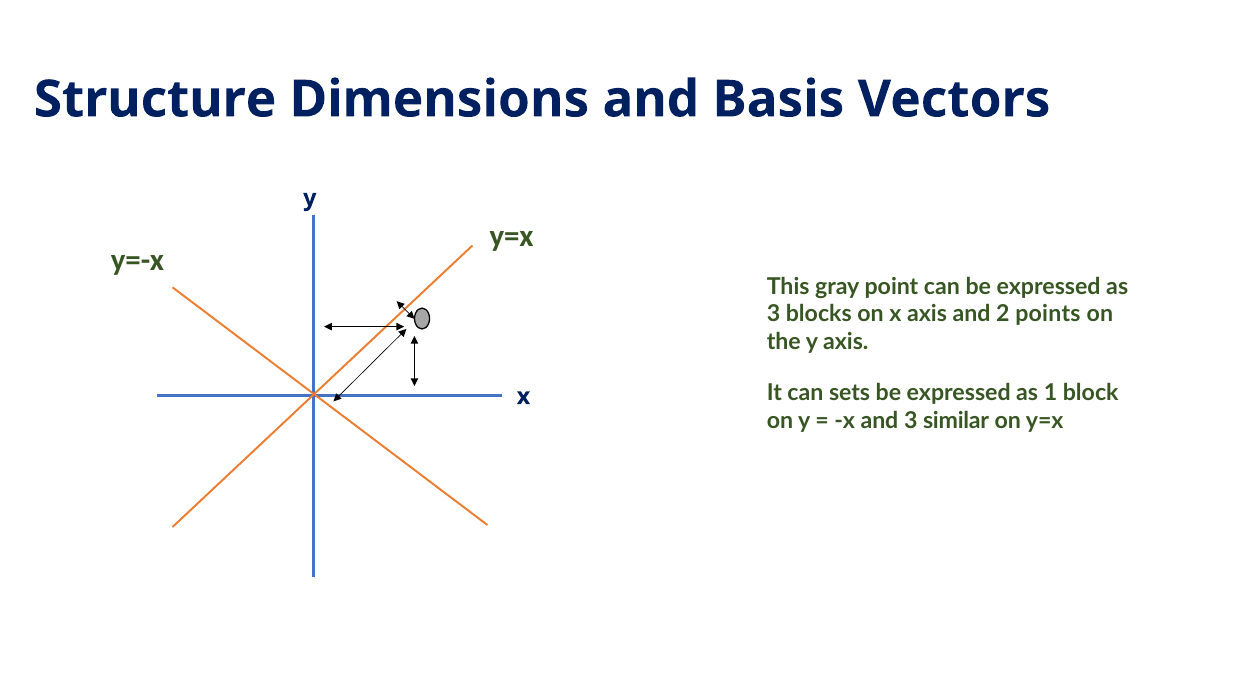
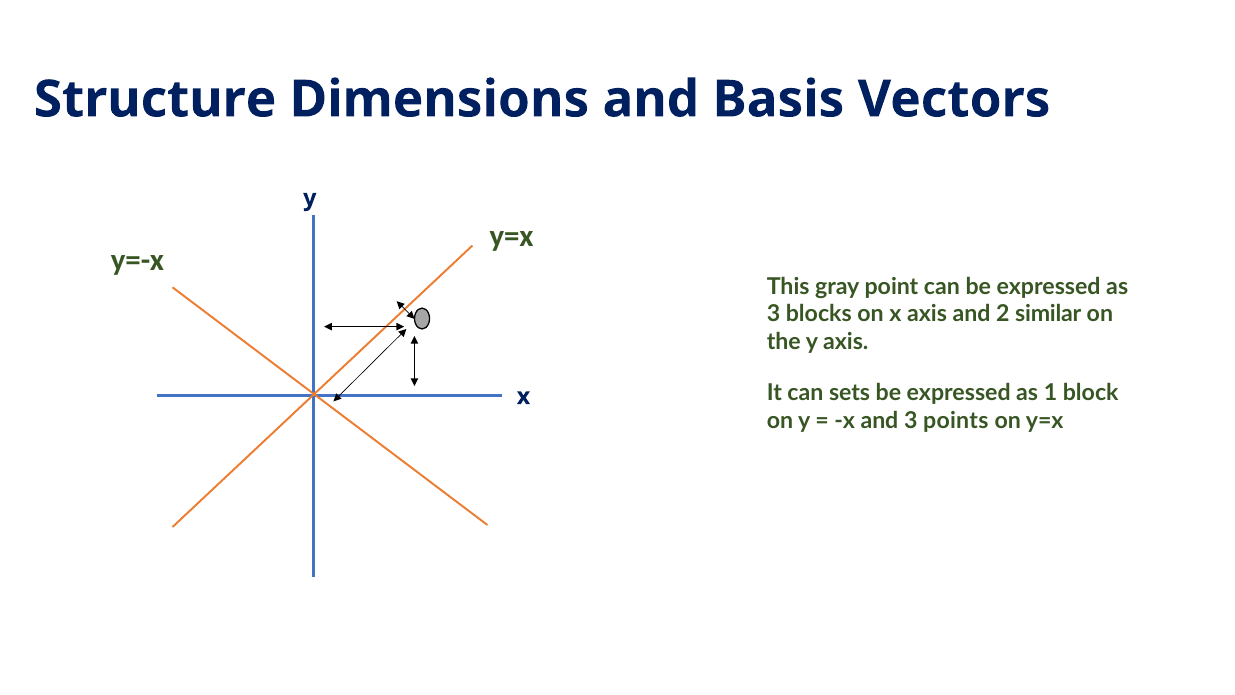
points: points -> similar
similar: similar -> points
